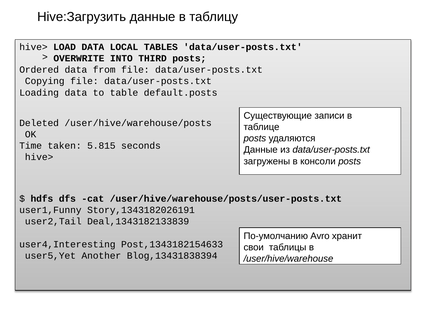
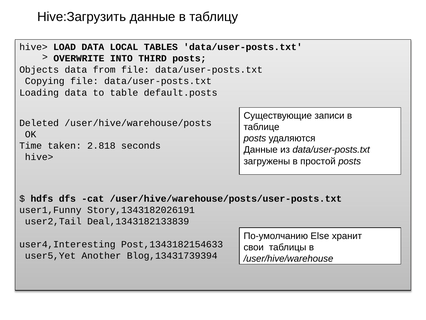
Ordered: Ordered -> Objects
5.815: 5.815 -> 2.818
консоли: консоли -> простой
Avro: Avro -> Else
Blog,13431838394: Blog,13431838394 -> Blog,13431739394
